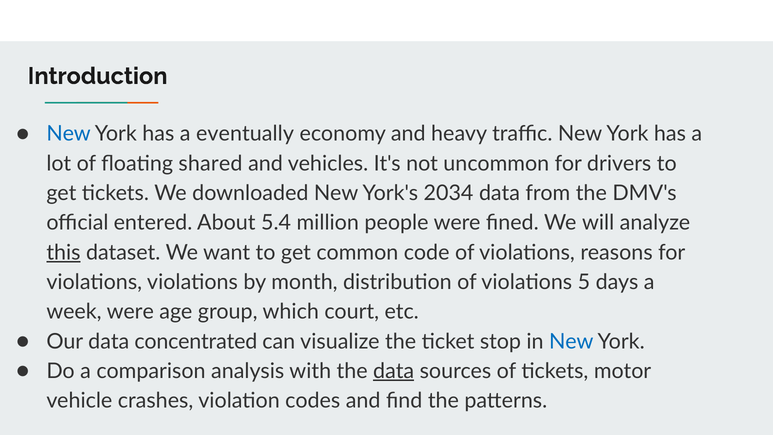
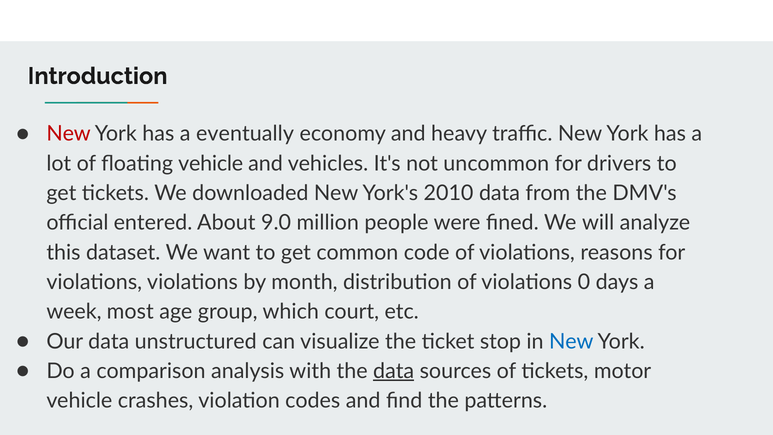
New at (69, 134) colour: blue -> red
floating shared: shared -> vehicle
2034: 2034 -> 2010
5.4: 5.4 -> 9.0
this underline: present -> none
5: 5 -> 0
week were: were -> most
concentrated: concentrated -> unstructured
